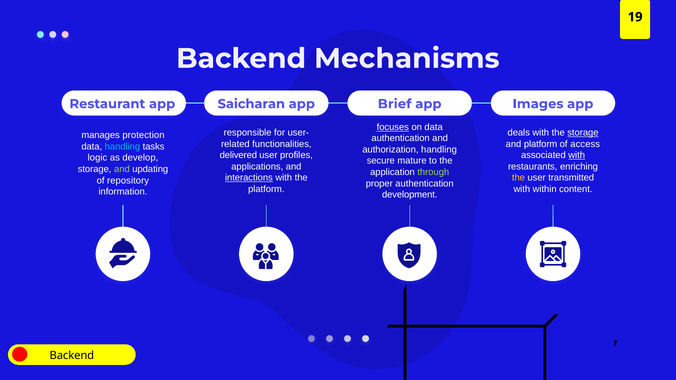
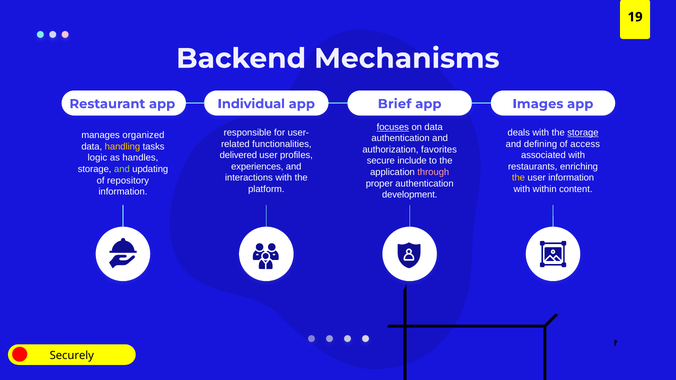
Saicharan: Saicharan -> Individual
protection: protection -> organized
and platform: platform -> defining
handling at (122, 147) colour: light blue -> yellow
authorization handling: handling -> favorites
with at (577, 155) underline: present -> none
develop: develop -> handles
mature: mature -> include
applications: applications -> experiences
through colour: light green -> pink
interactions underline: present -> none
user transmitted: transmitted -> information
Backend at (72, 356): Backend -> Securely
